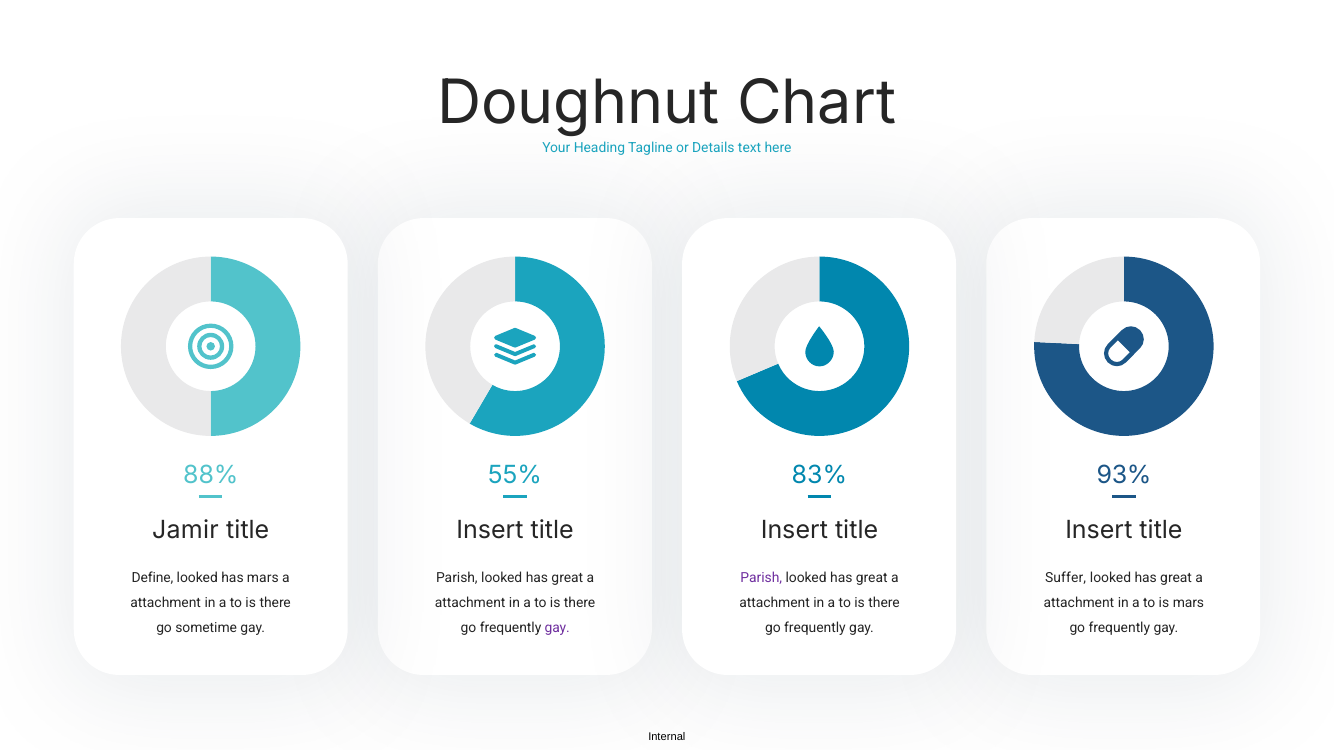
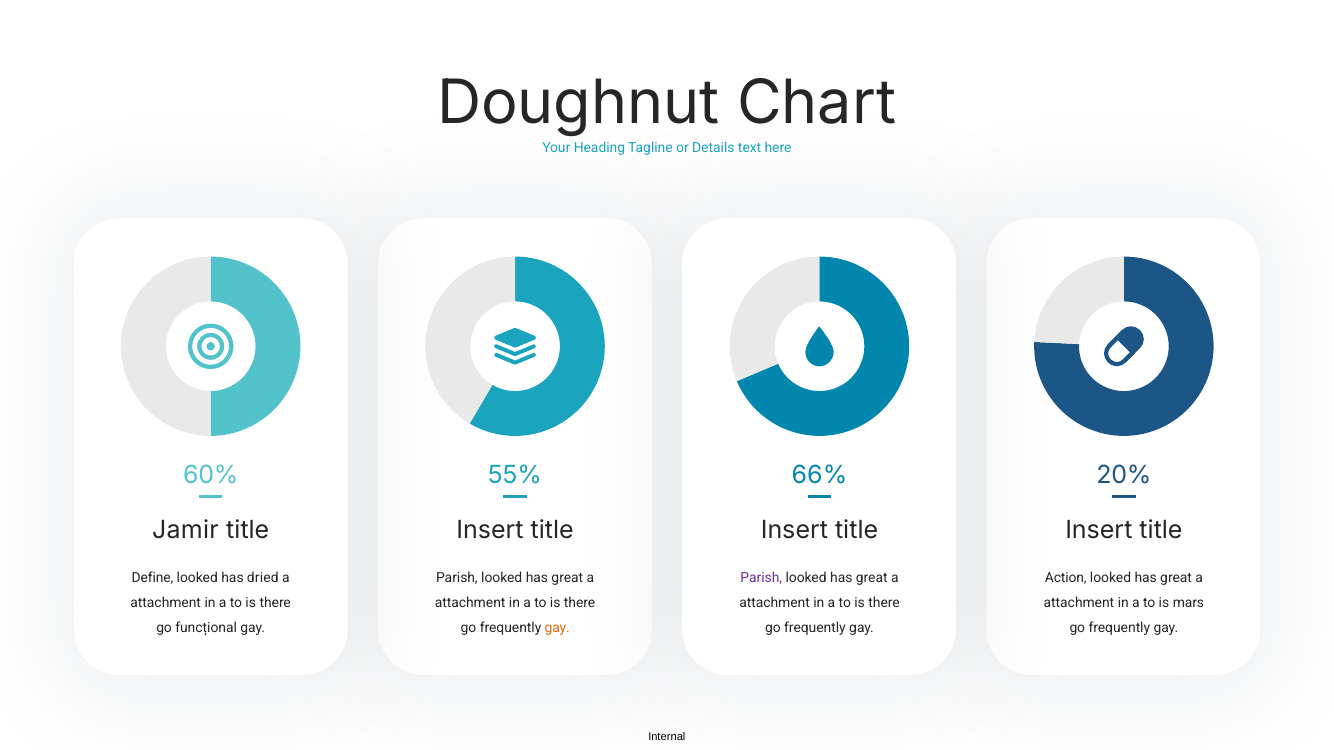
88%: 88% -> 60%
83%: 83% -> 66%
93%: 93% -> 20%
has mars: mars -> dried
Suffer: Suffer -> Action
sometime: sometime -> funcțional
gay at (557, 628) colour: purple -> orange
